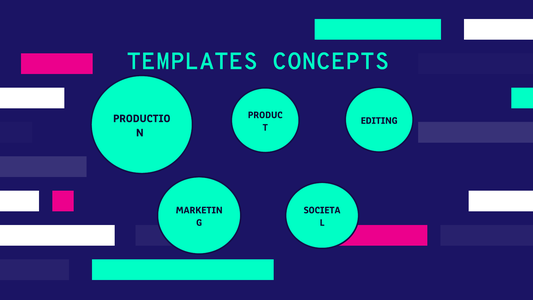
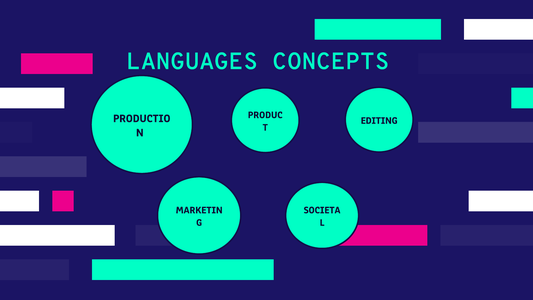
TEMPLATES: TEMPLATES -> LANGUAGES
